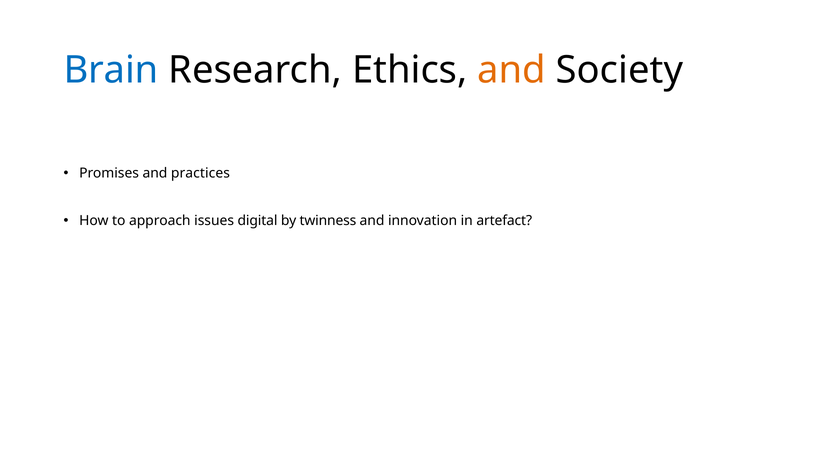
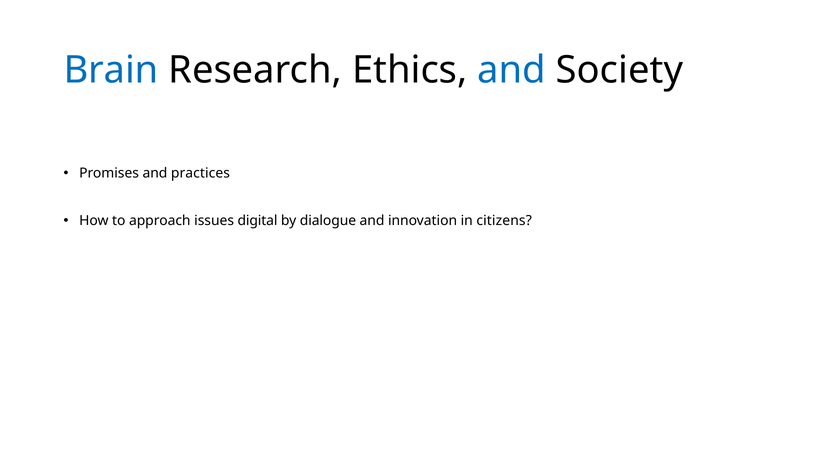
and at (512, 70) colour: orange -> blue
twinness: twinness -> dialogue
artefact: artefact -> citizens
